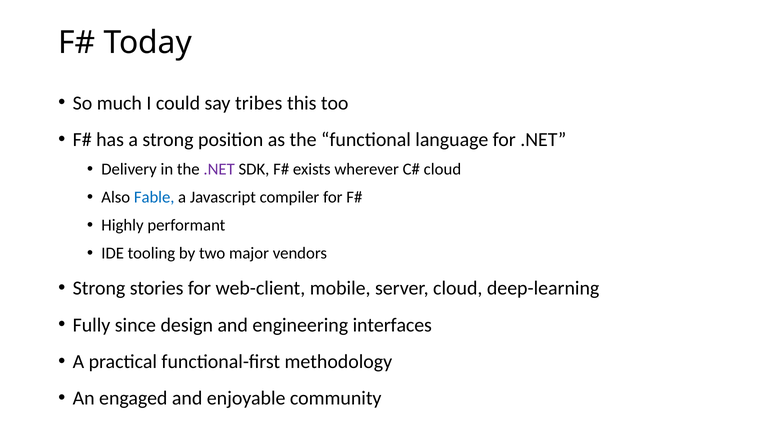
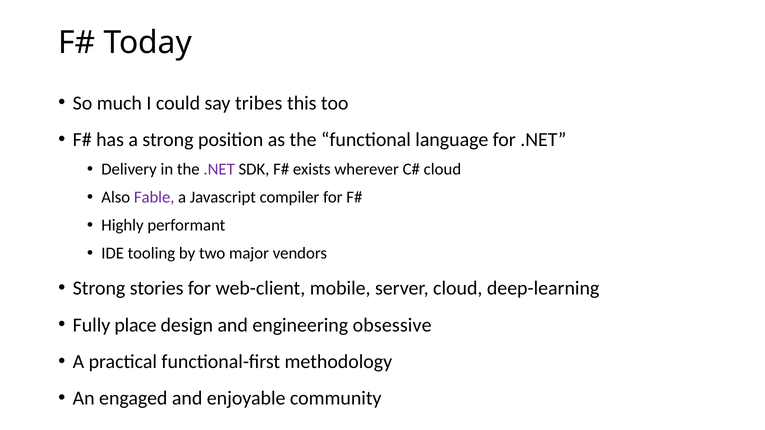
Fable colour: blue -> purple
since: since -> place
interfaces: interfaces -> obsessive
